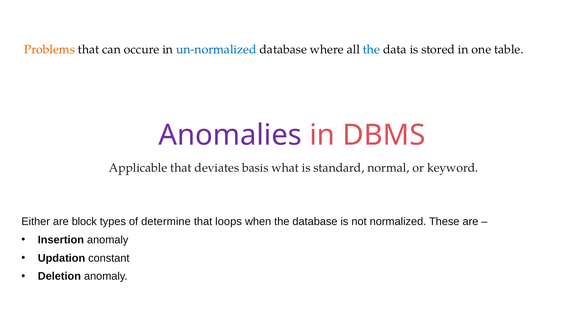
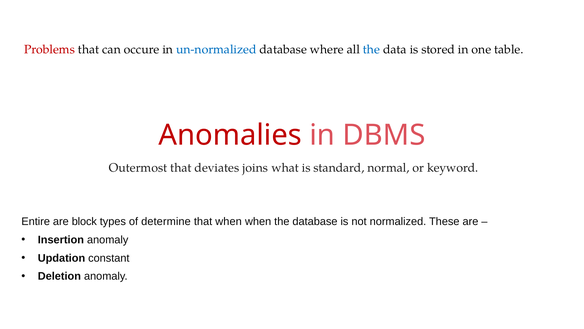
Problems colour: orange -> red
Anomalies colour: purple -> red
Applicable: Applicable -> Outermost
basis: basis -> joins
Either: Either -> Entire
that loops: loops -> when
